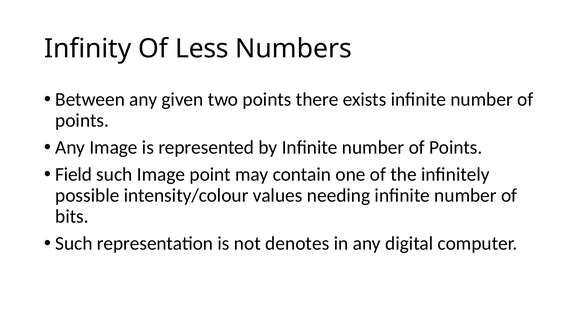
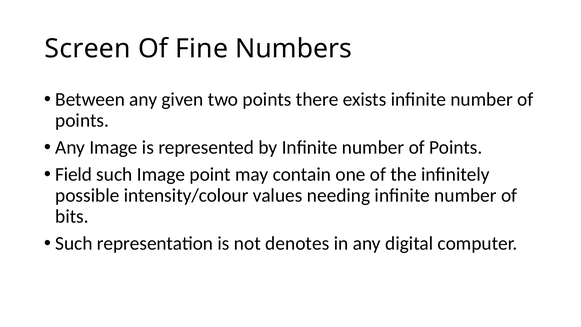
Infinity: Infinity -> Screen
Less: Less -> Fine
